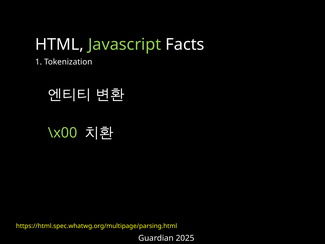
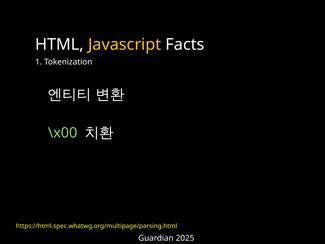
Javascript colour: light green -> yellow
